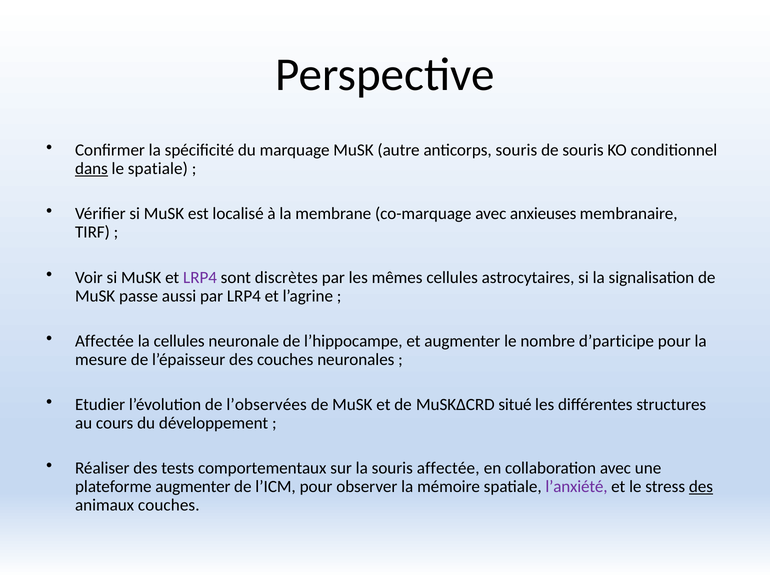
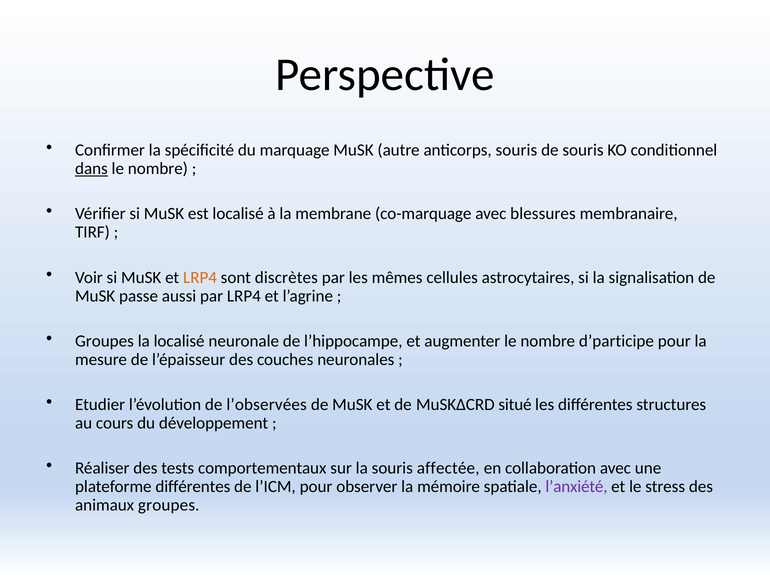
spatiale at (158, 169): spatiale -> nombre
anxieuses: anxieuses -> blessures
LRP4 at (200, 277) colour: purple -> orange
Affectée at (104, 341): Affectée -> Groupes
la cellules: cellules -> localisé
plateforme augmenter: augmenter -> différentes
des at (701, 486) underline: present -> none
animaux couches: couches -> groupes
